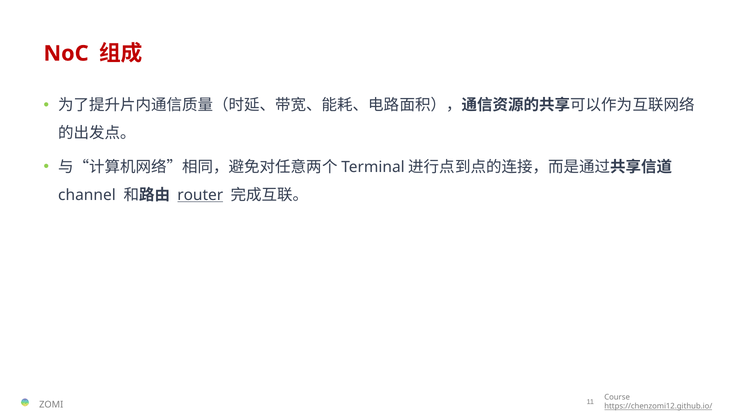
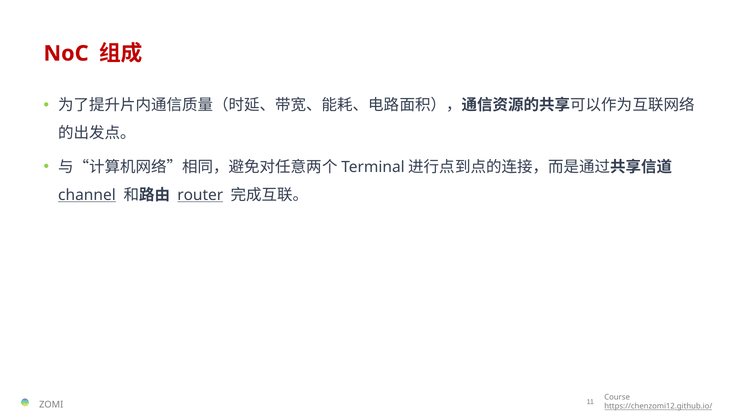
channel underline: none -> present
